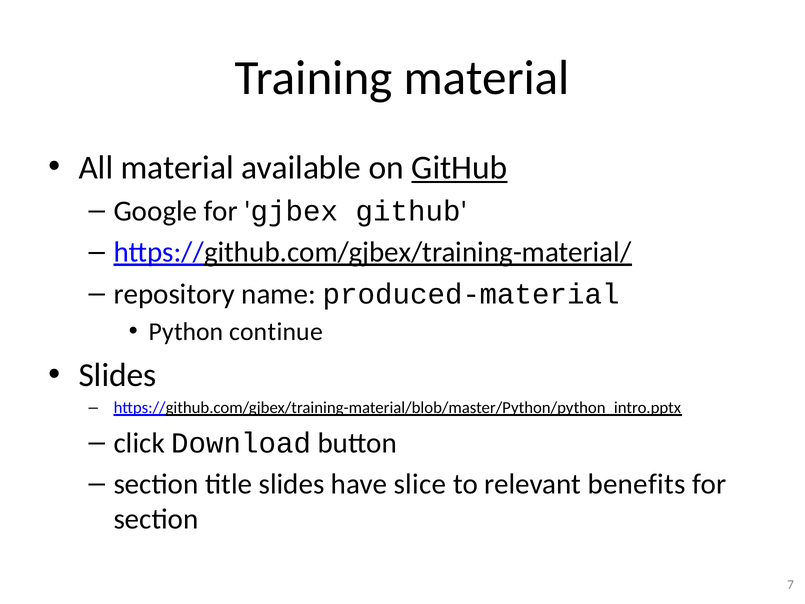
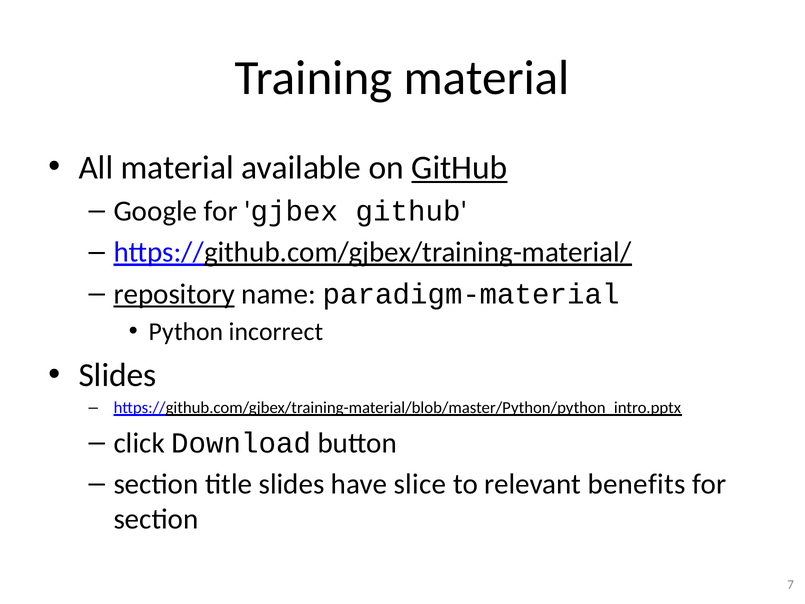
repository underline: none -> present
produced-material: produced-material -> paradigm-material
continue: continue -> incorrect
